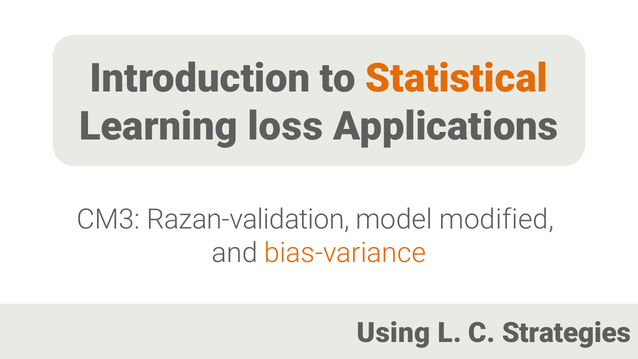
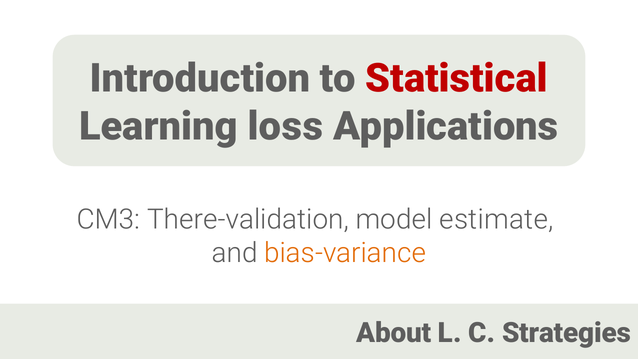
Statistical colour: orange -> red
Razan-validation: Razan-validation -> There-validation
modified: modified -> estimate
Using: Using -> About
